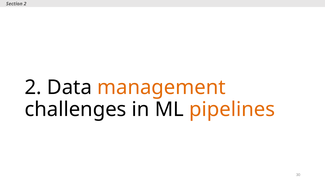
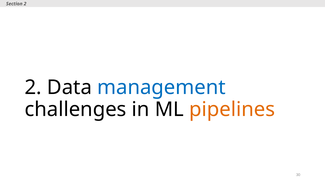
management colour: orange -> blue
